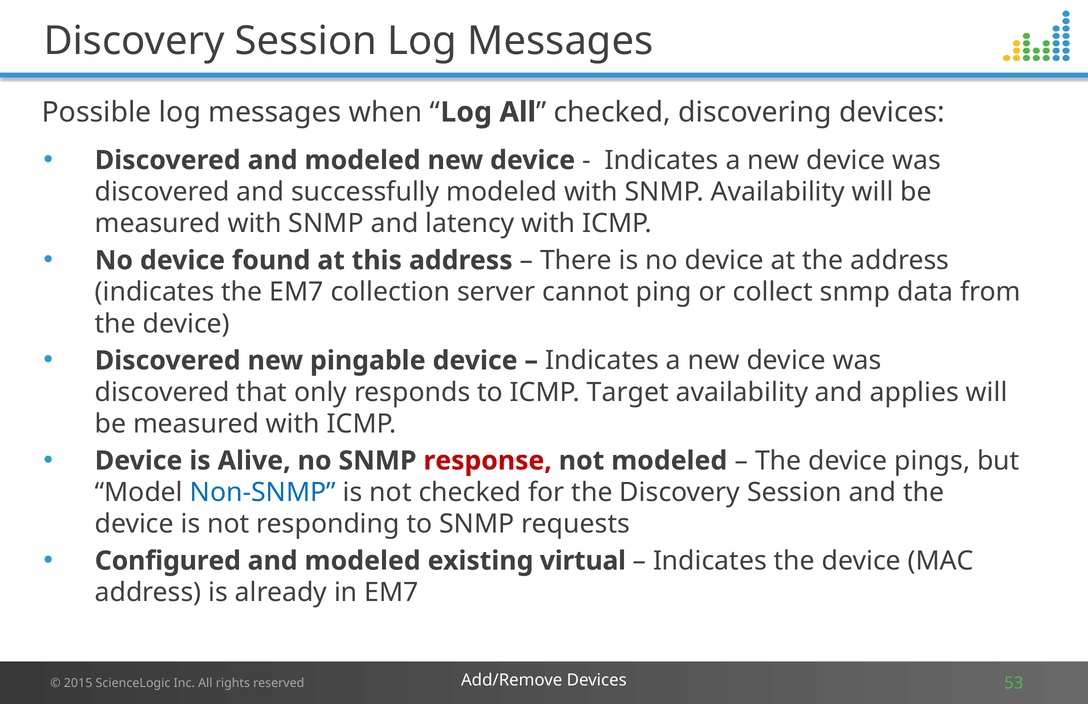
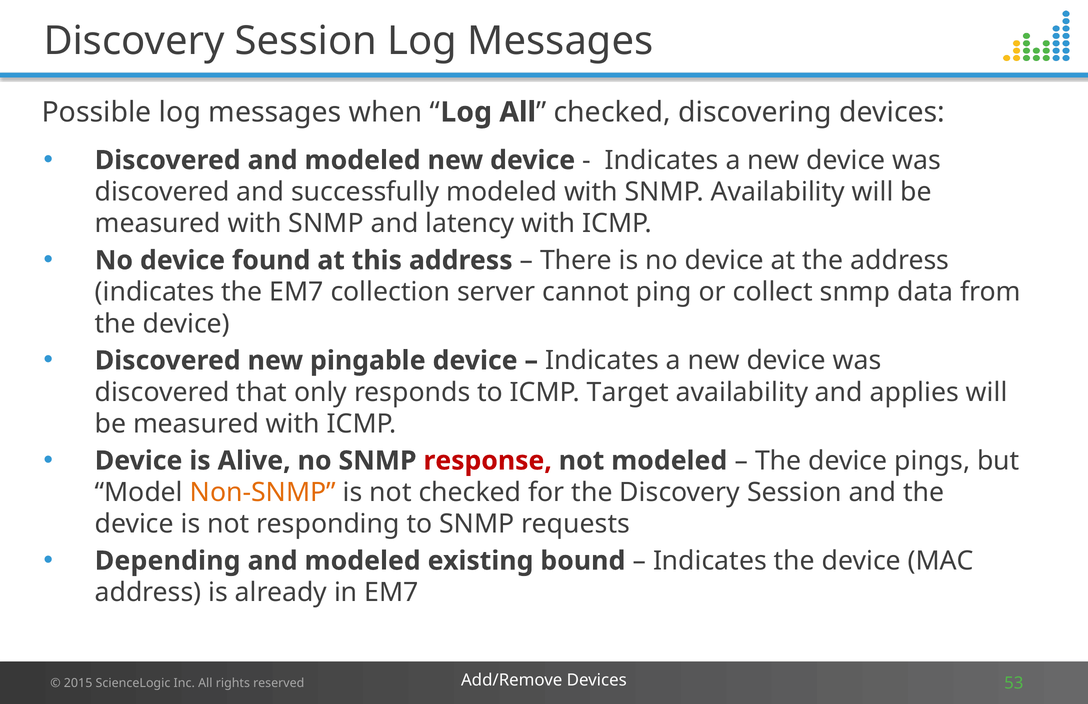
Non-SNMP colour: blue -> orange
Configured: Configured -> Depending
virtual: virtual -> bound
